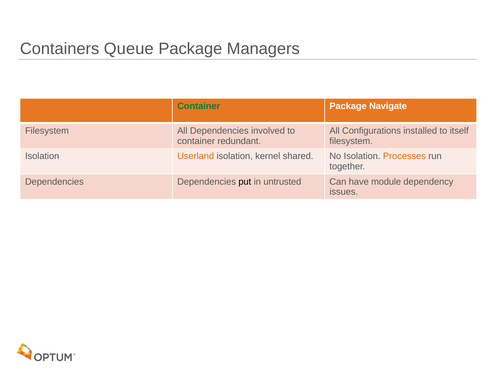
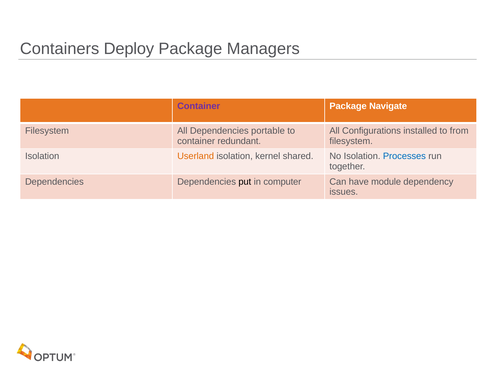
Queue: Queue -> Deploy
Container at (199, 106) colour: green -> purple
involved: involved -> portable
itself: itself -> from
Processes colour: orange -> blue
untrusted: untrusted -> computer
